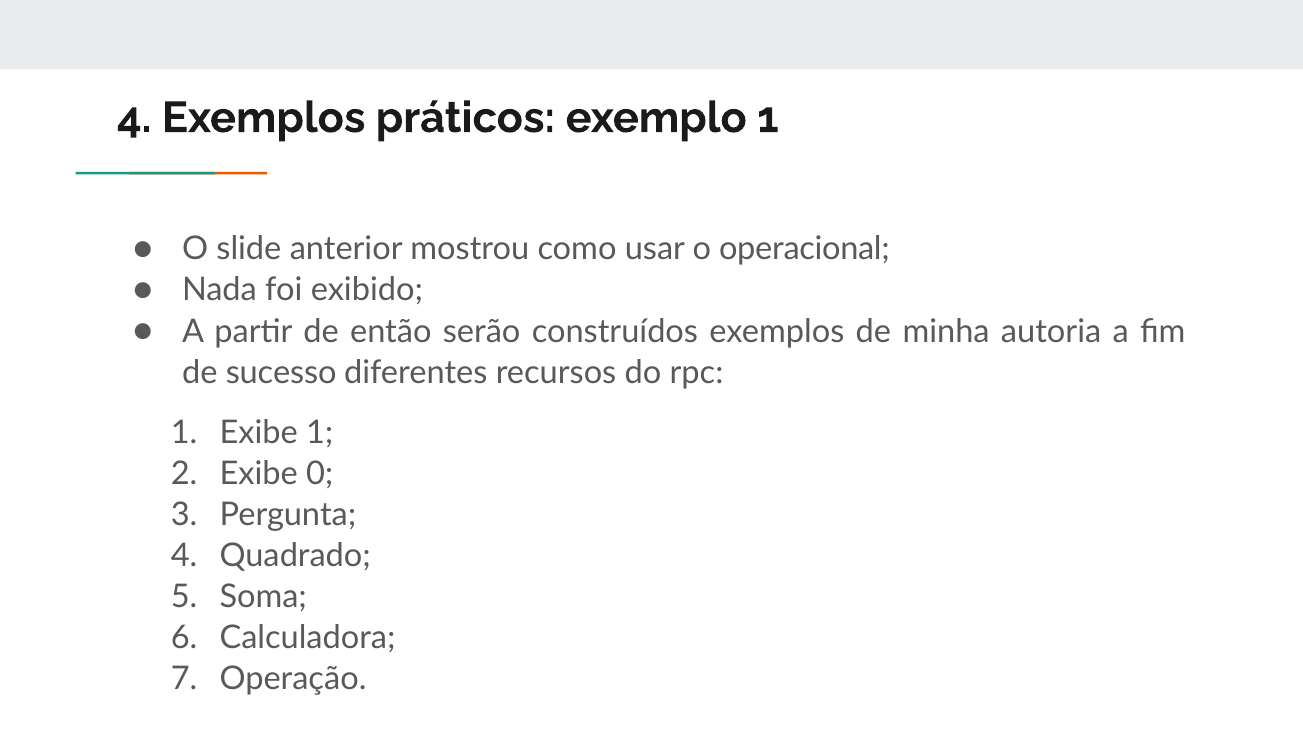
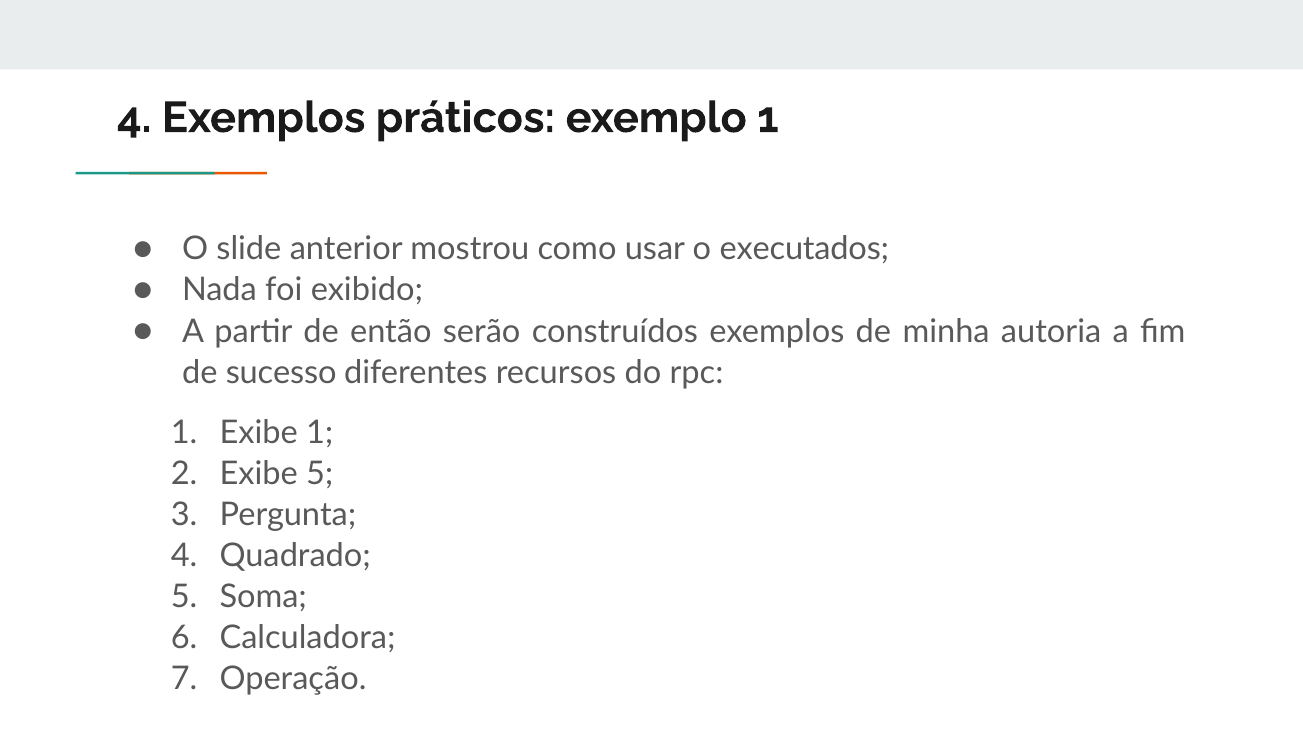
operacional: operacional -> executados
Exibe 0: 0 -> 5
